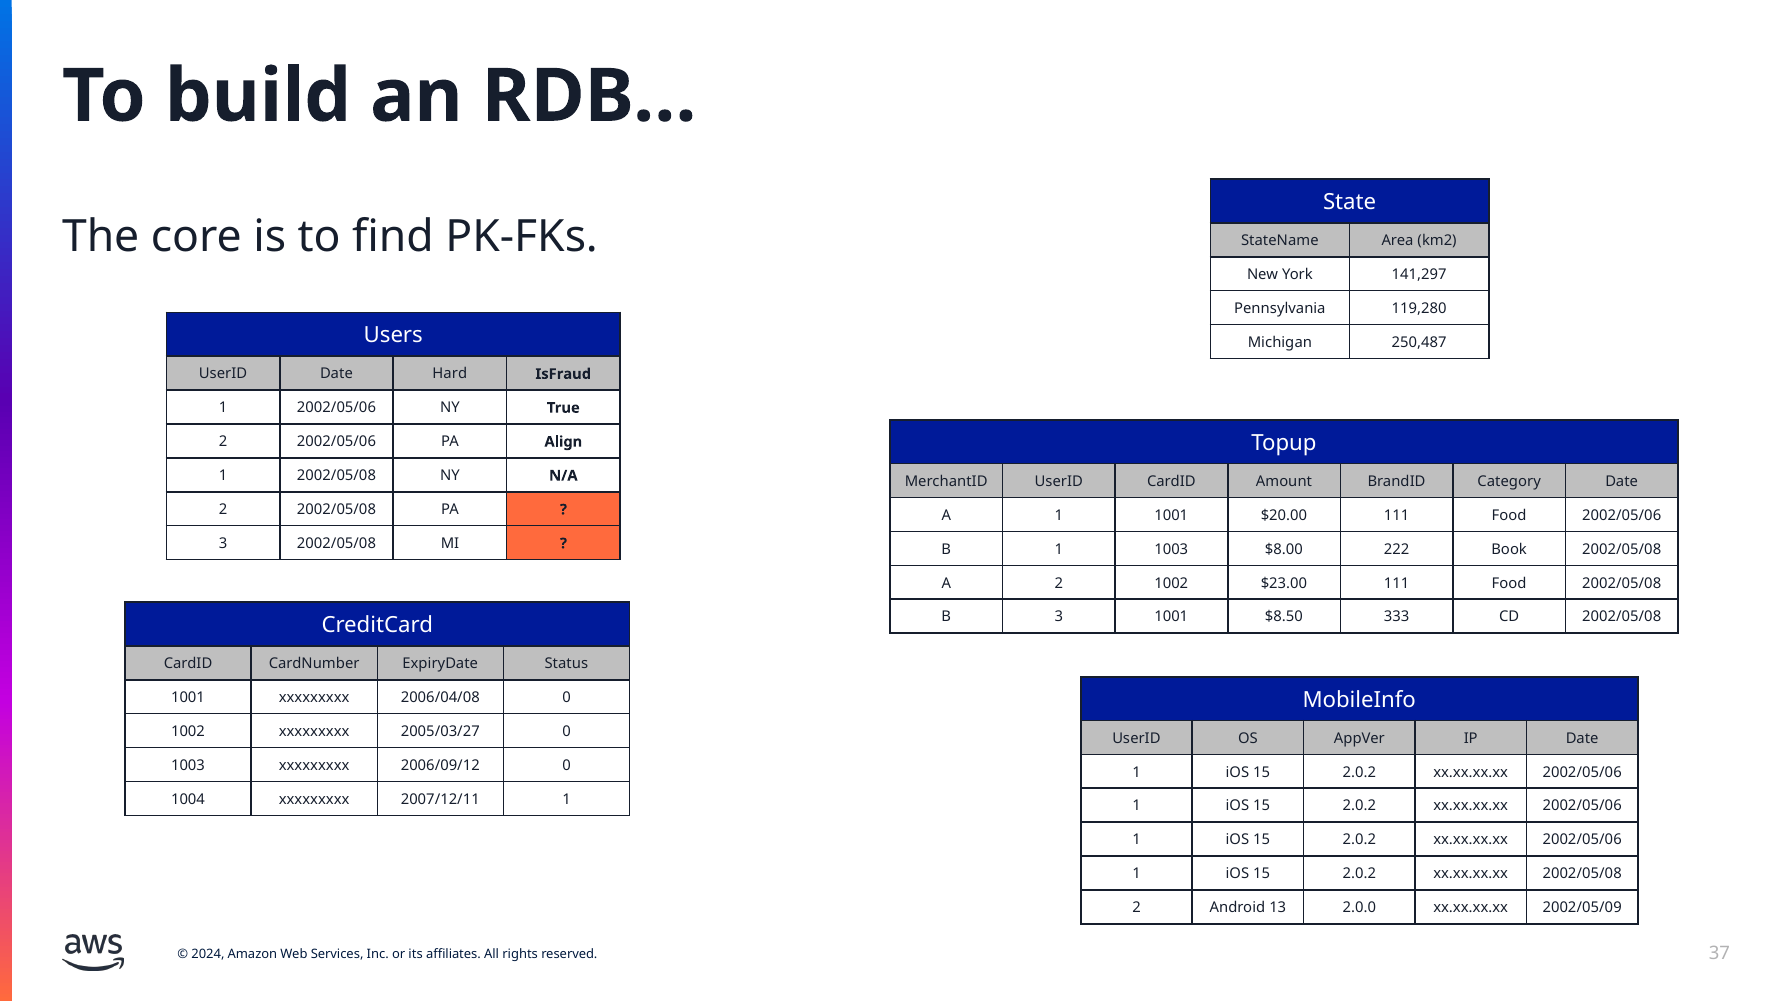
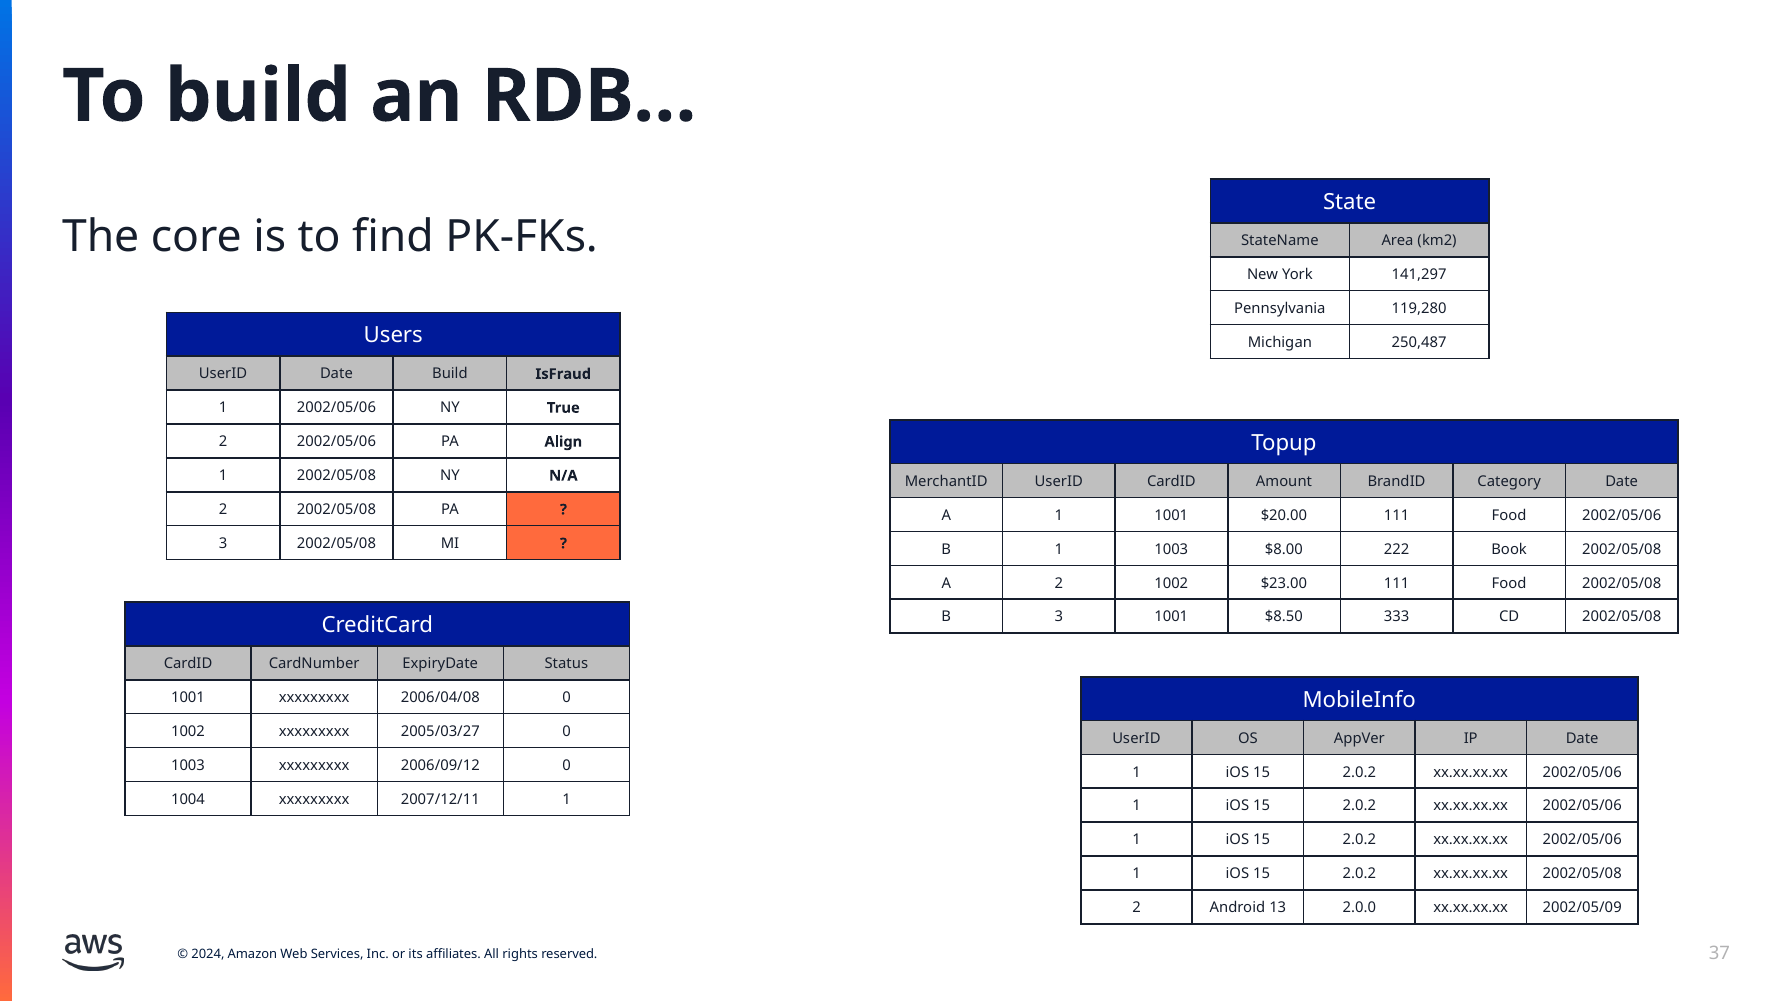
Date Hard: Hard -> Build
